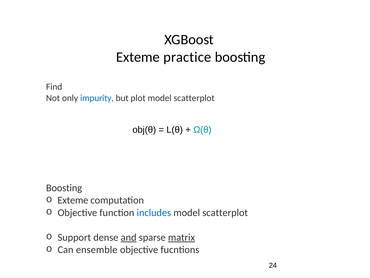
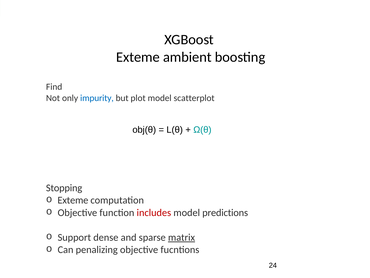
practice: practice -> ambient
Boosting at (64, 188): Boosting -> Stopping
includes colour: blue -> red
scatterplot at (225, 212): scatterplot -> predictions
and underline: present -> none
ensemble: ensemble -> penalizing
